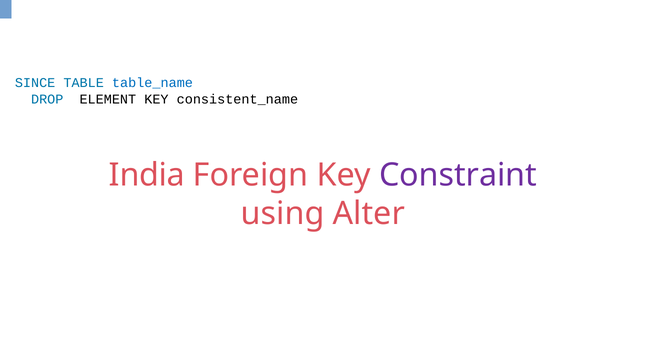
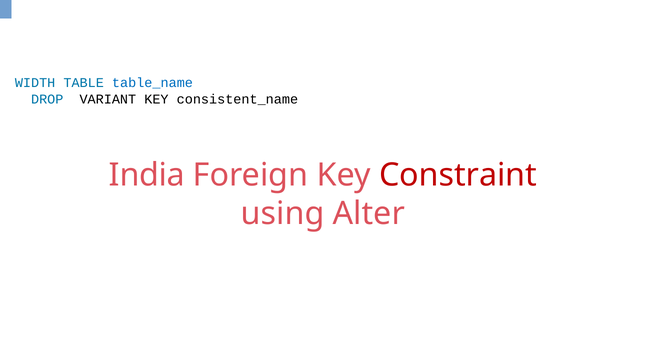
SINCE: SINCE -> WIDTH
ELEMENT: ELEMENT -> VARIANT
Constraint colour: purple -> red
